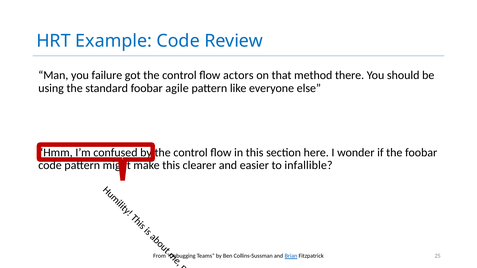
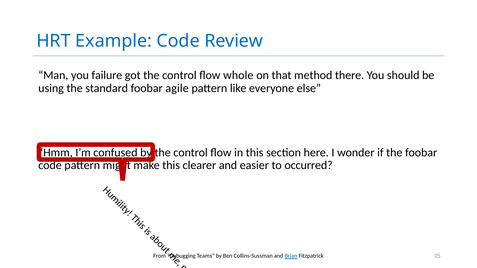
actors: actors -> whole
infallible: infallible -> occurred
